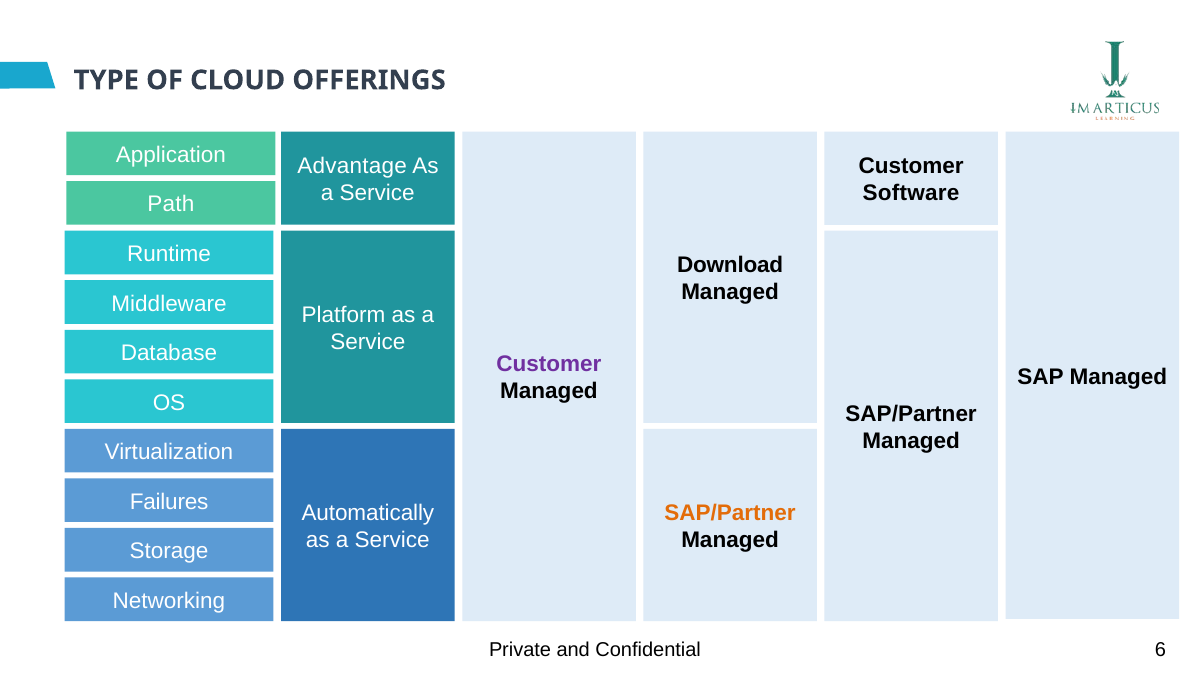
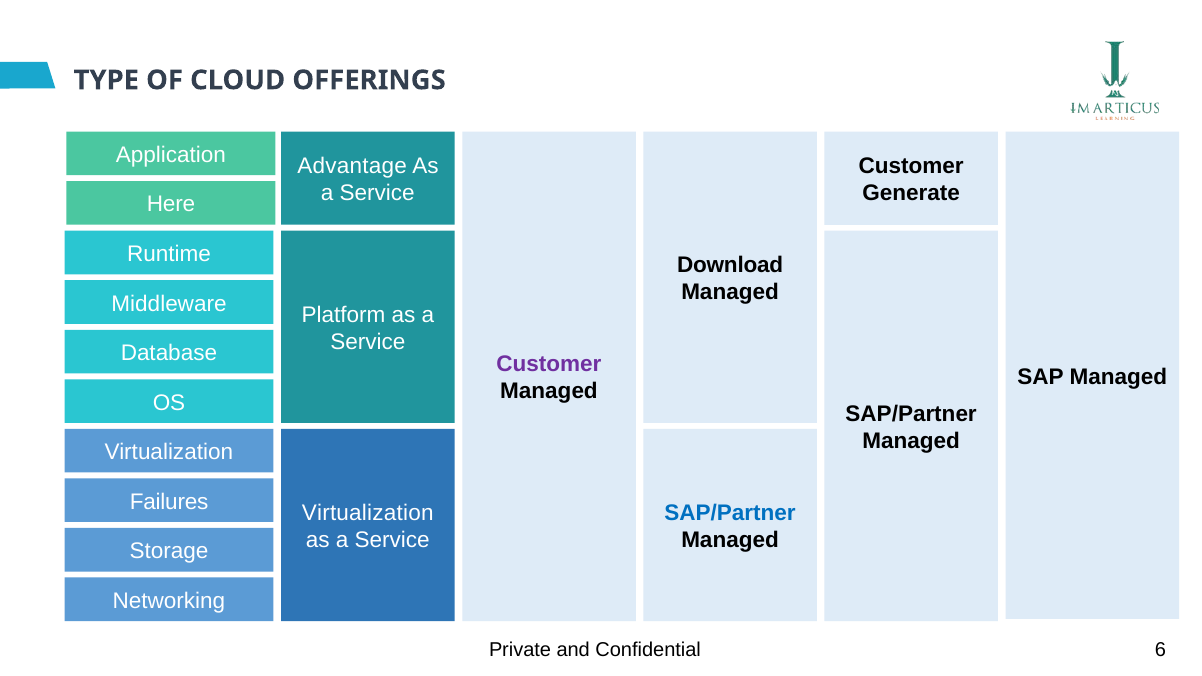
Software: Software -> Generate
Path: Path -> Here
Automatically at (368, 513): Automatically -> Virtualization
SAP/Partner at (730, 513) colour: orange -> blue
